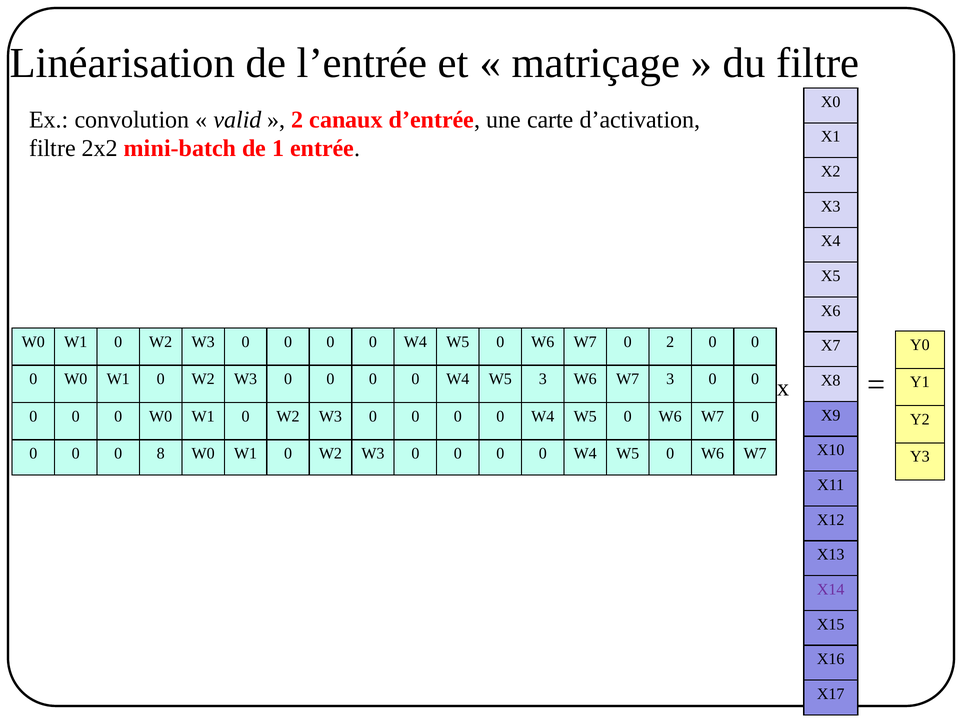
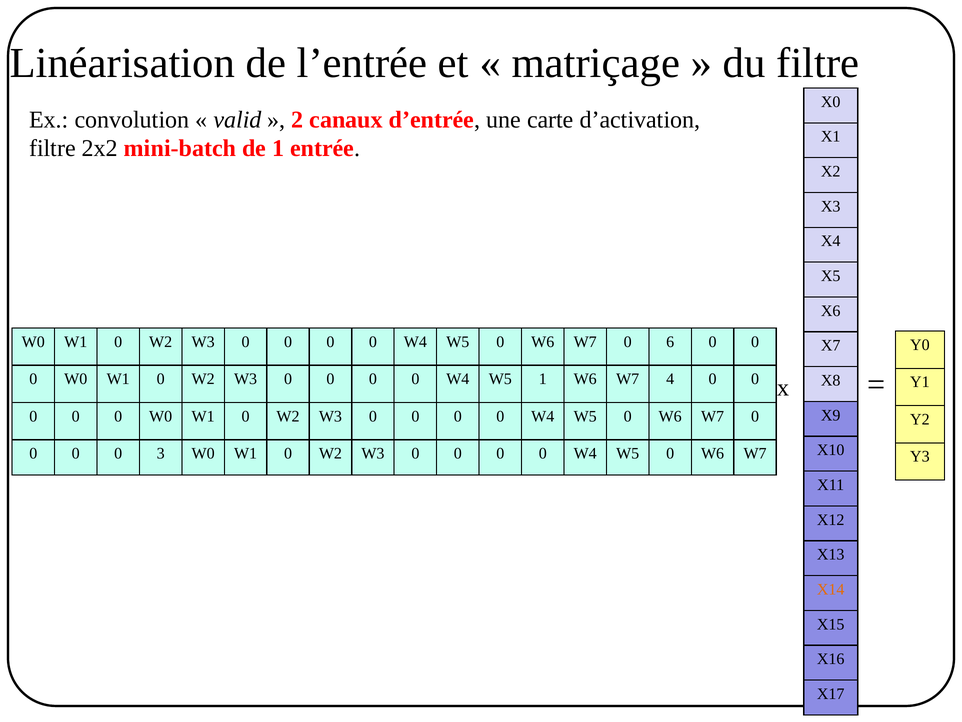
0 2: 2 -> 6
W5 3: 3 -> 1
W7 3: 3 -> 4
8: 8 -> 3
X14 colour: purple -> orange
